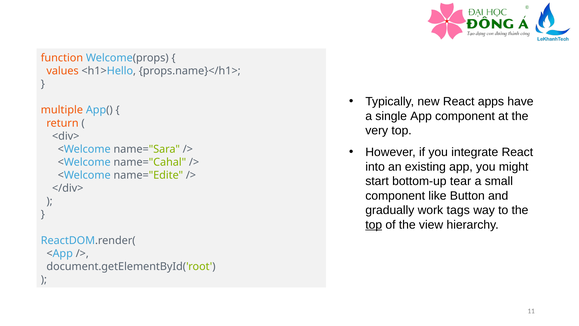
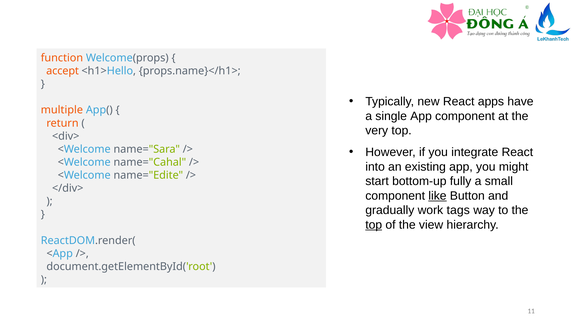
values: values -> accept
tear: tear -> fully
like underline: none -> present
